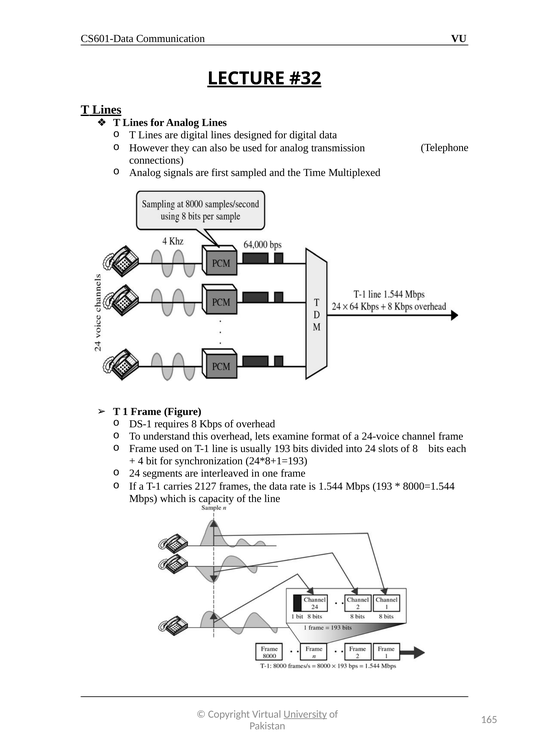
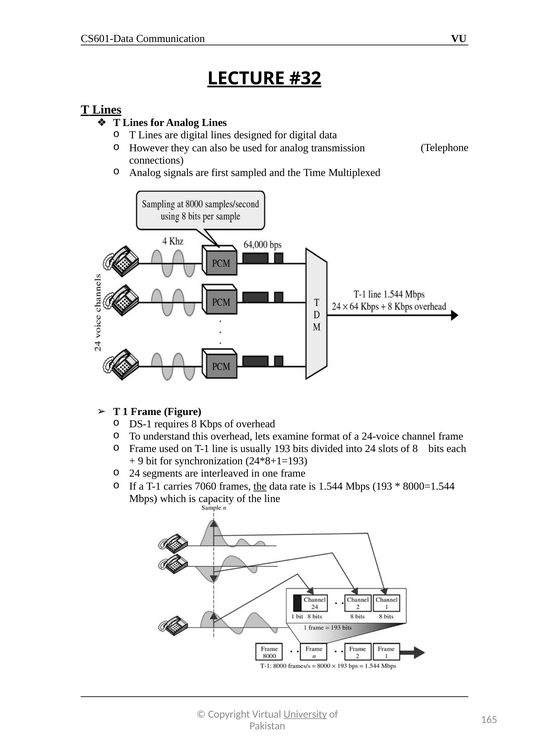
4: 4 -> 9
2127: 2127 -> 7060
the at (260, 487) underline: none -> present
